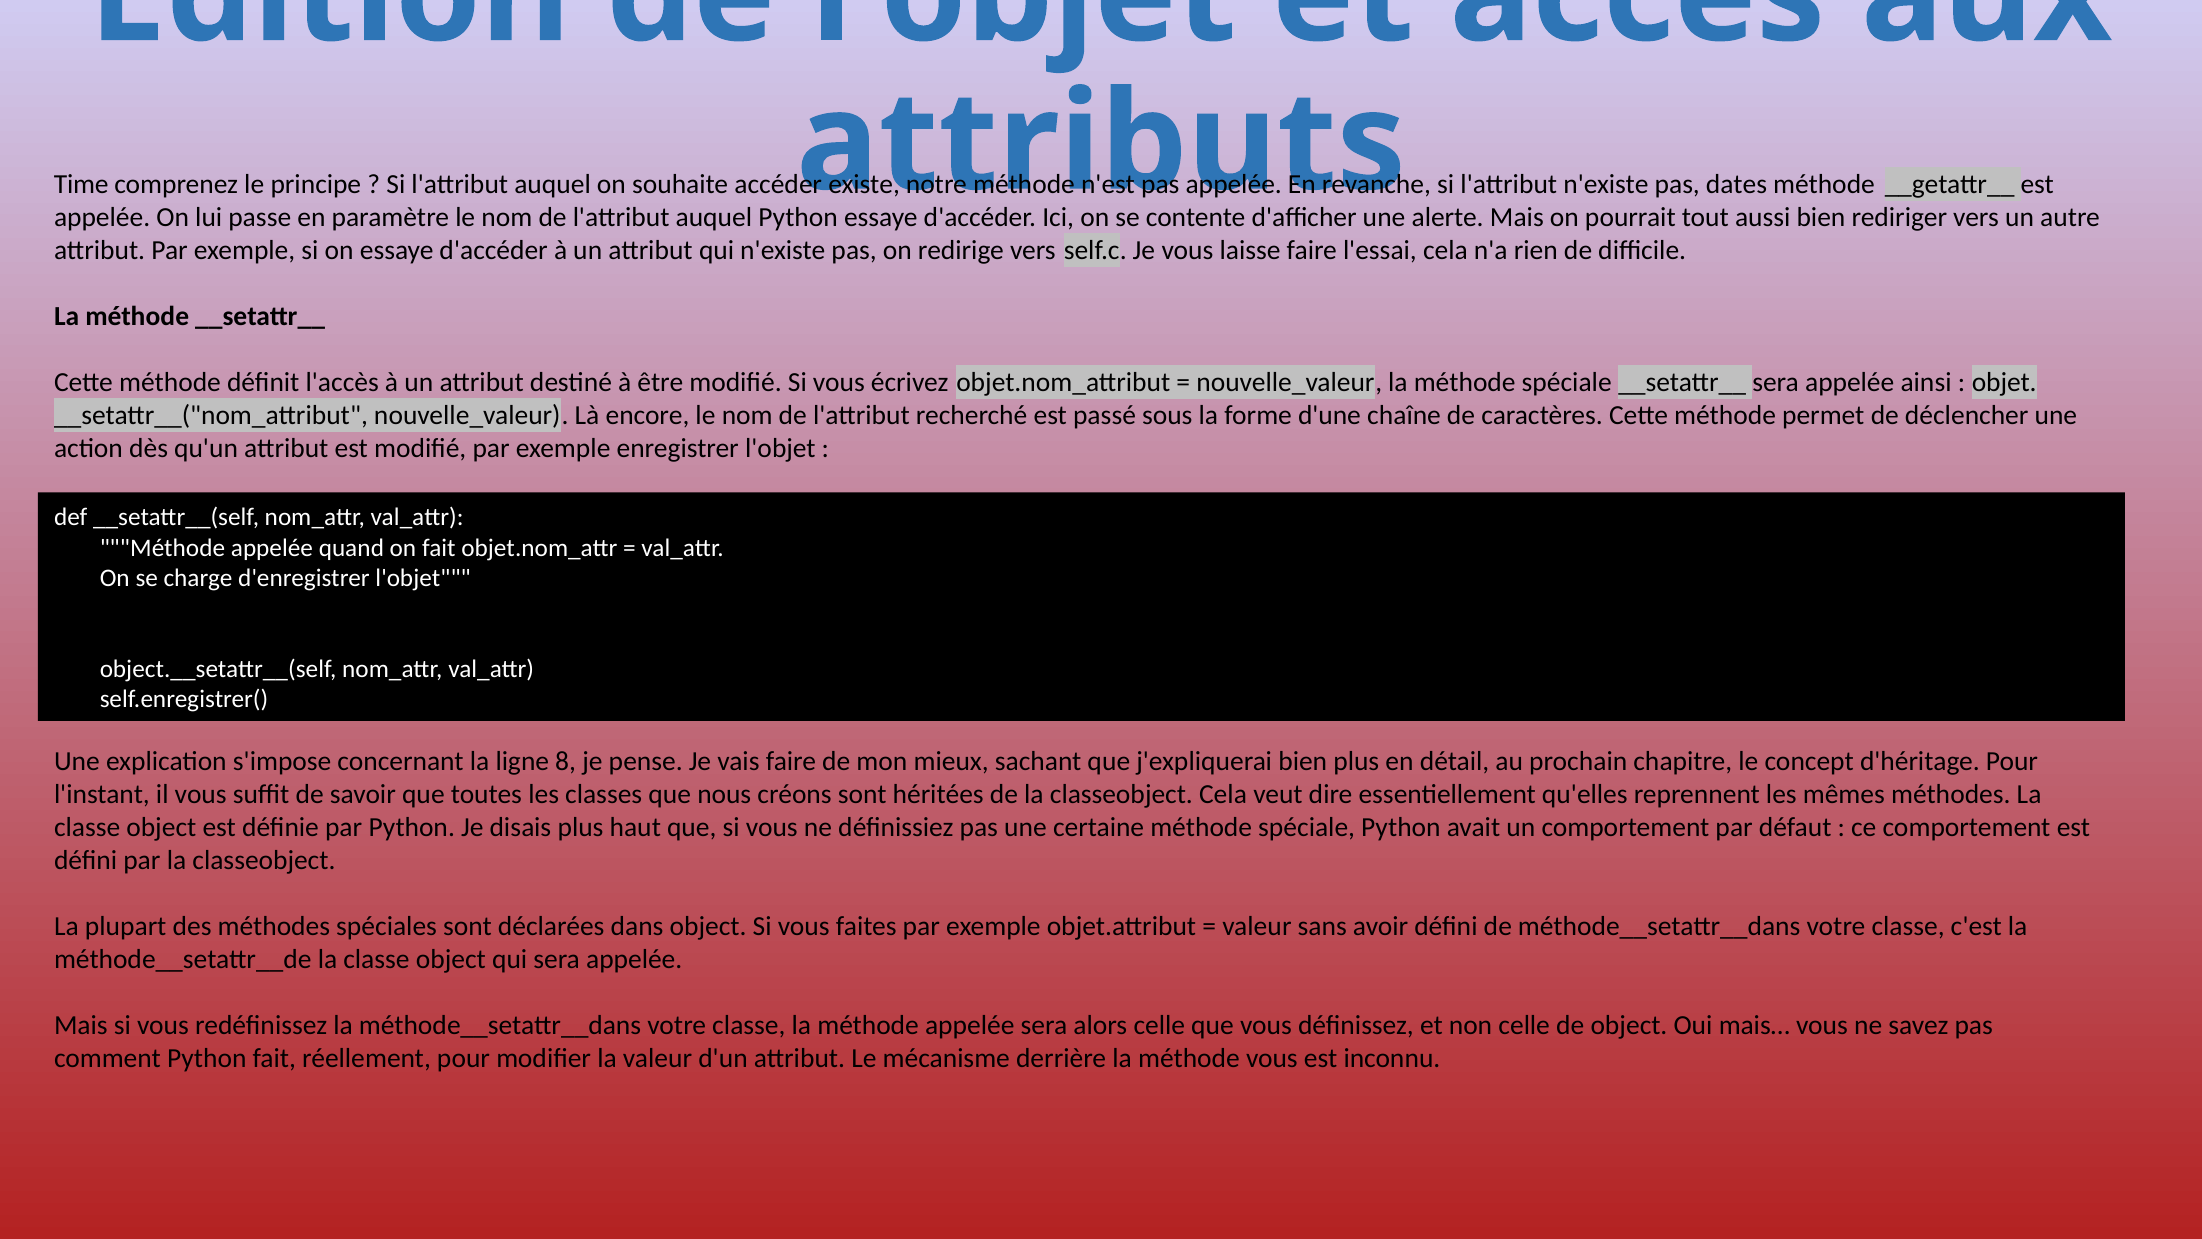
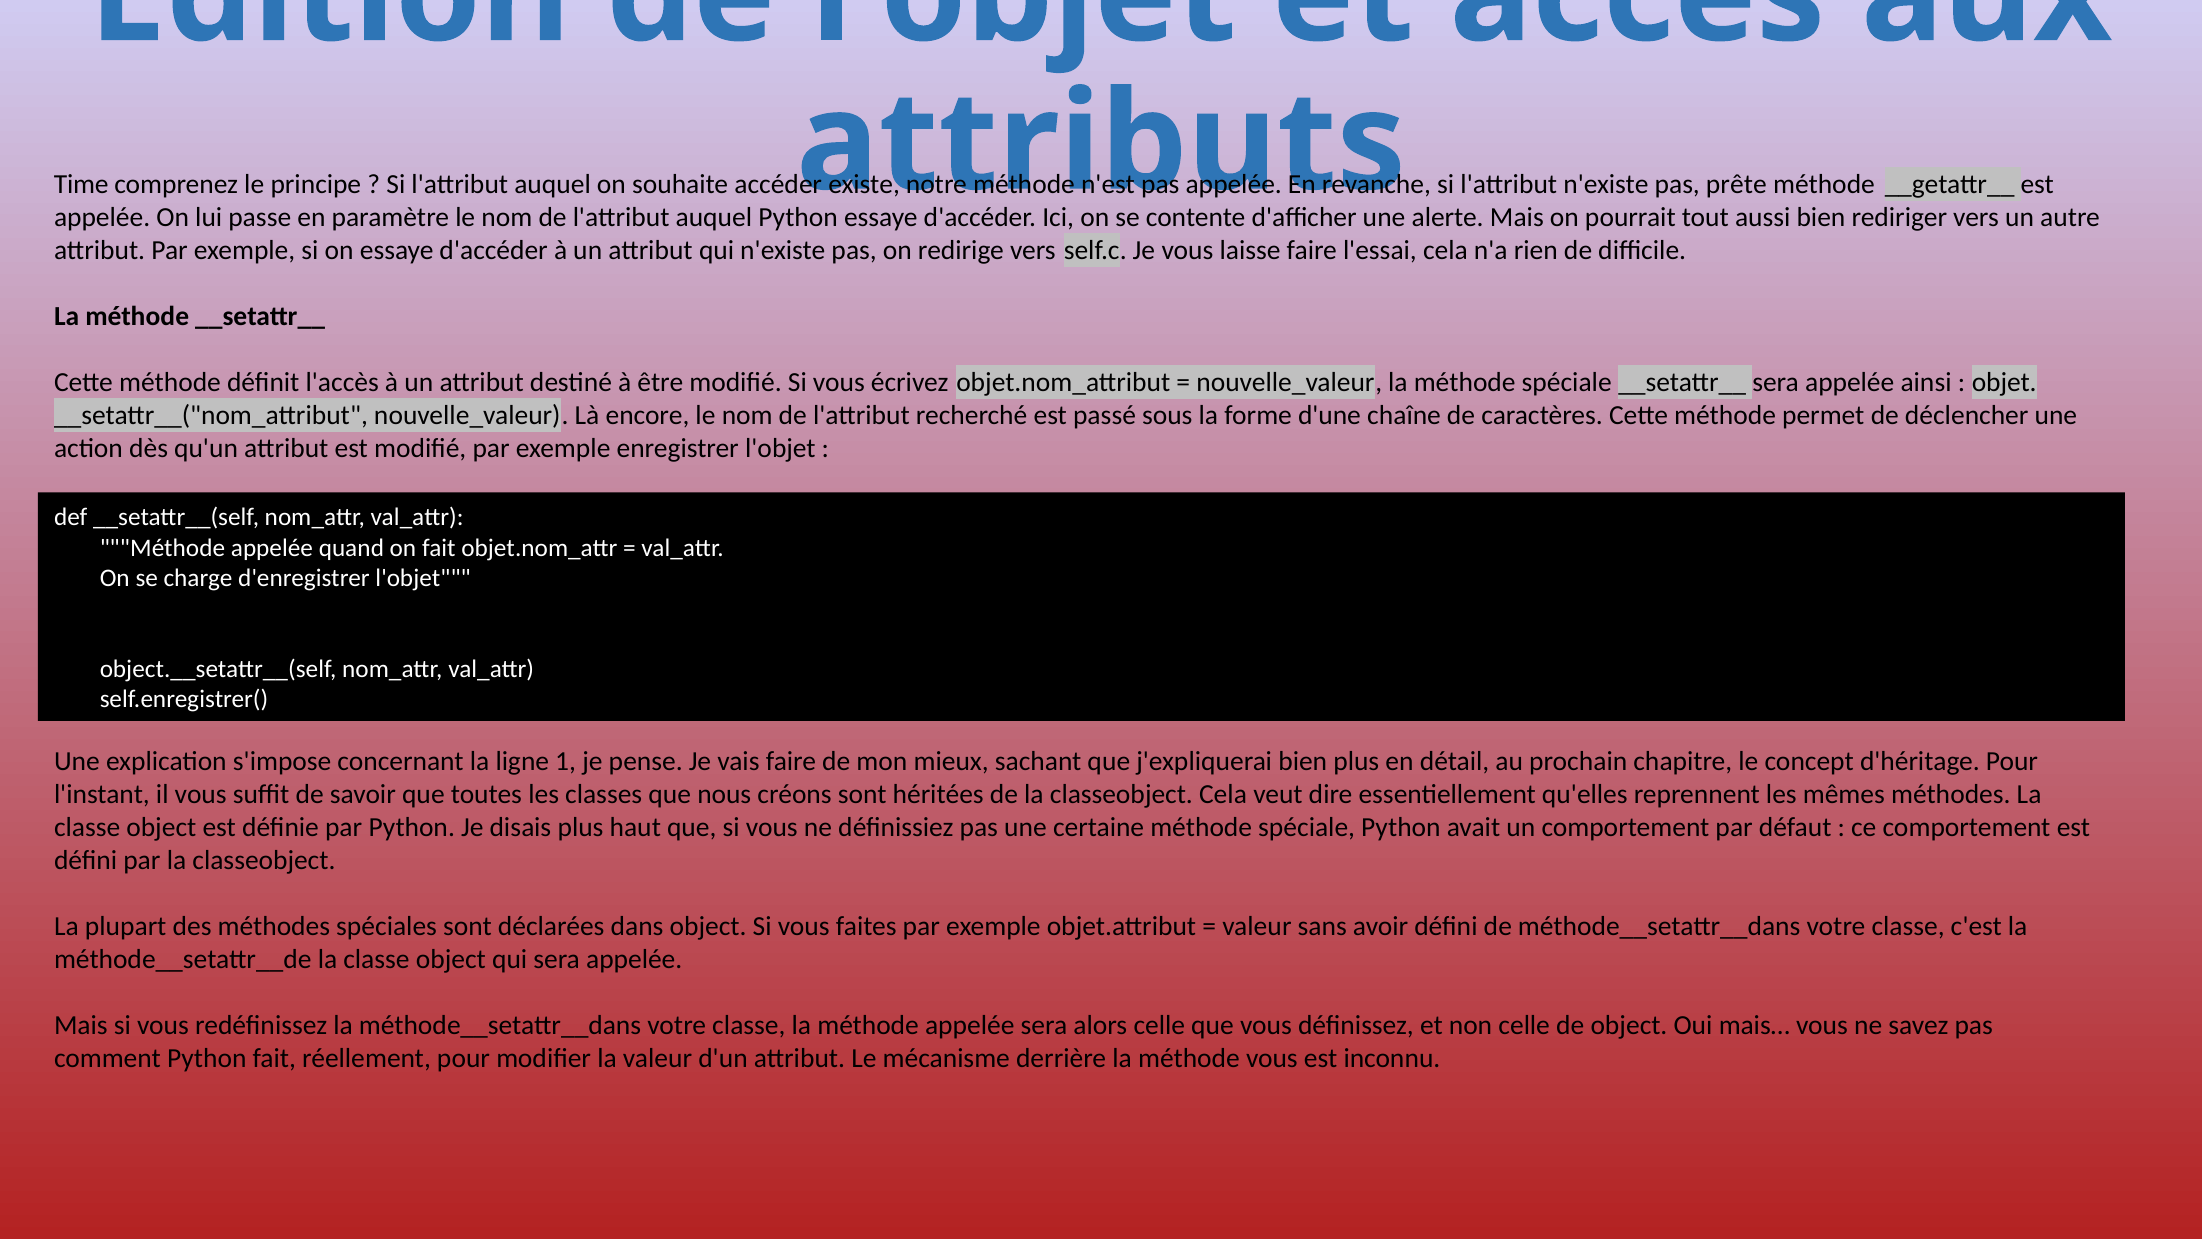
dates: dates -> prête
8: 8 -> 1
